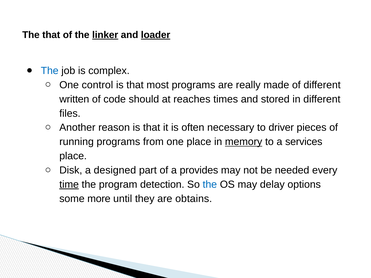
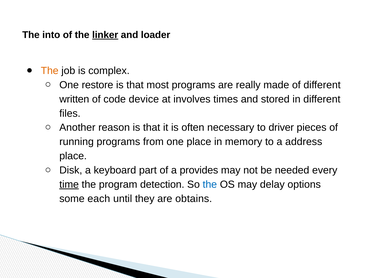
The that: that -> into
loader underline: present -> none
The at (50, 71) colour: blue -> orange
control: control -> restore
should: should -> device
reaches: reaches -> involves
memory underline: present -> none
services: services -> address
designed: designed -> keyboard
more: more -> each
